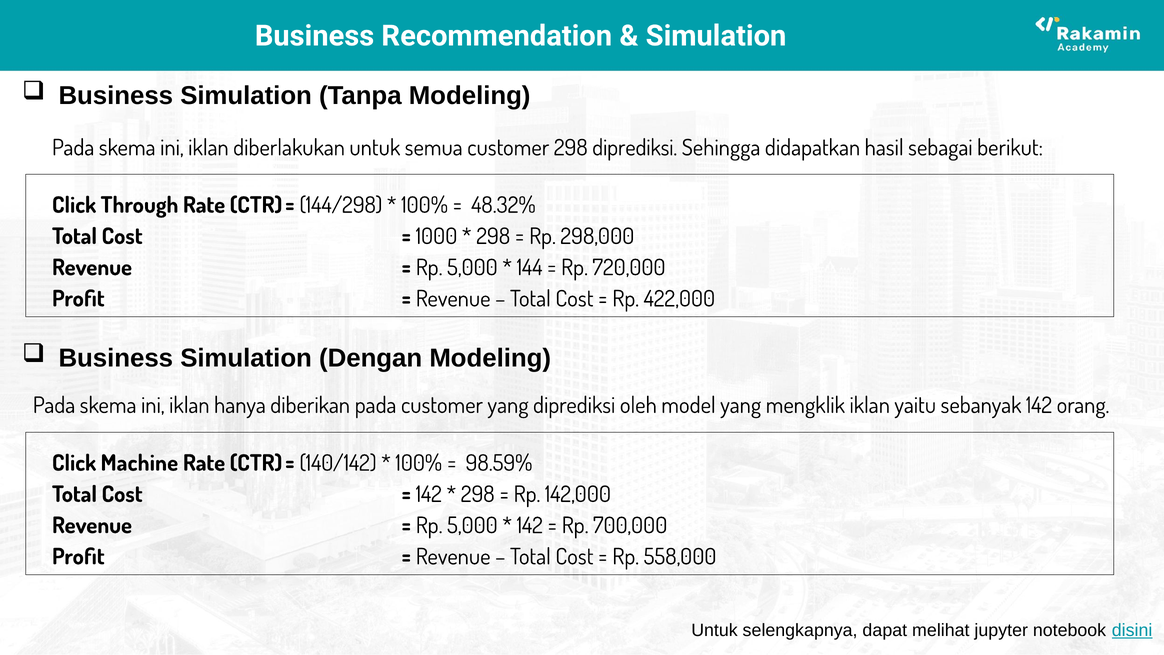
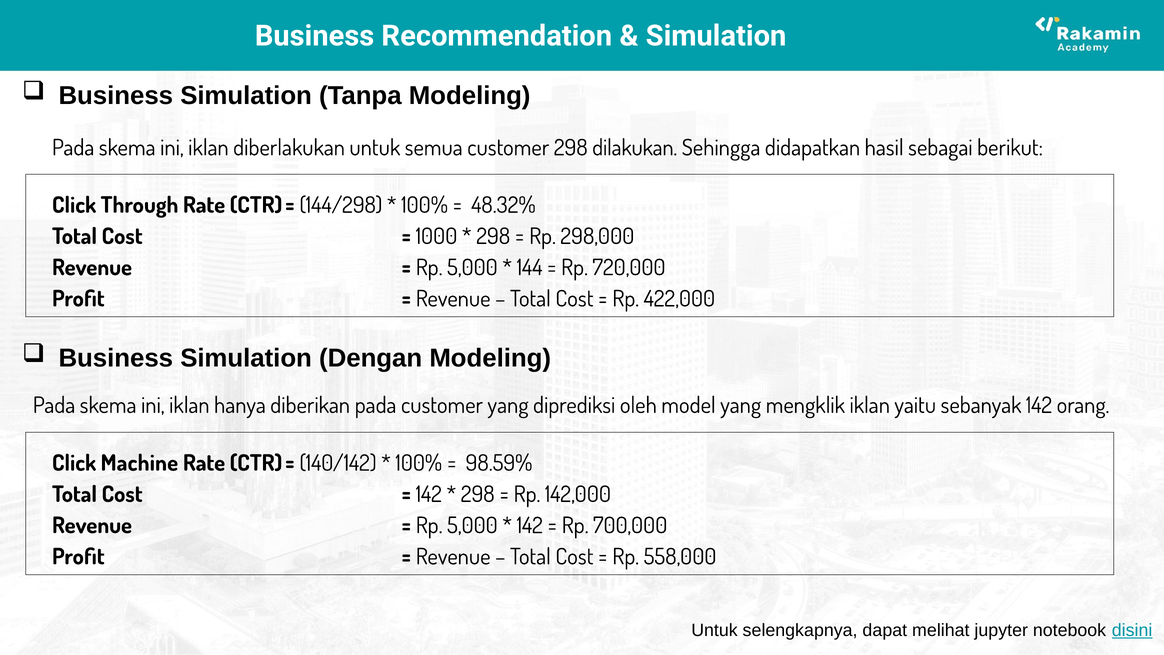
298 diprediksi: diprediksi -> dilakukan
